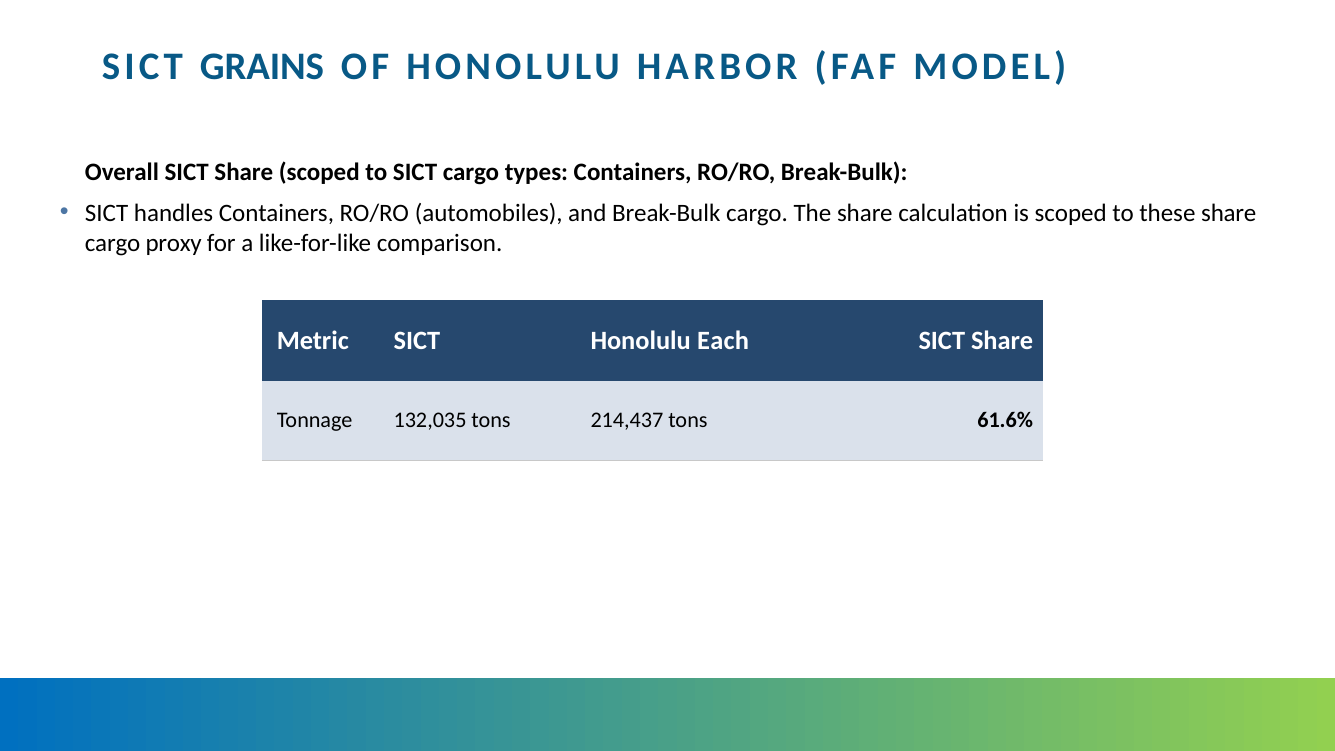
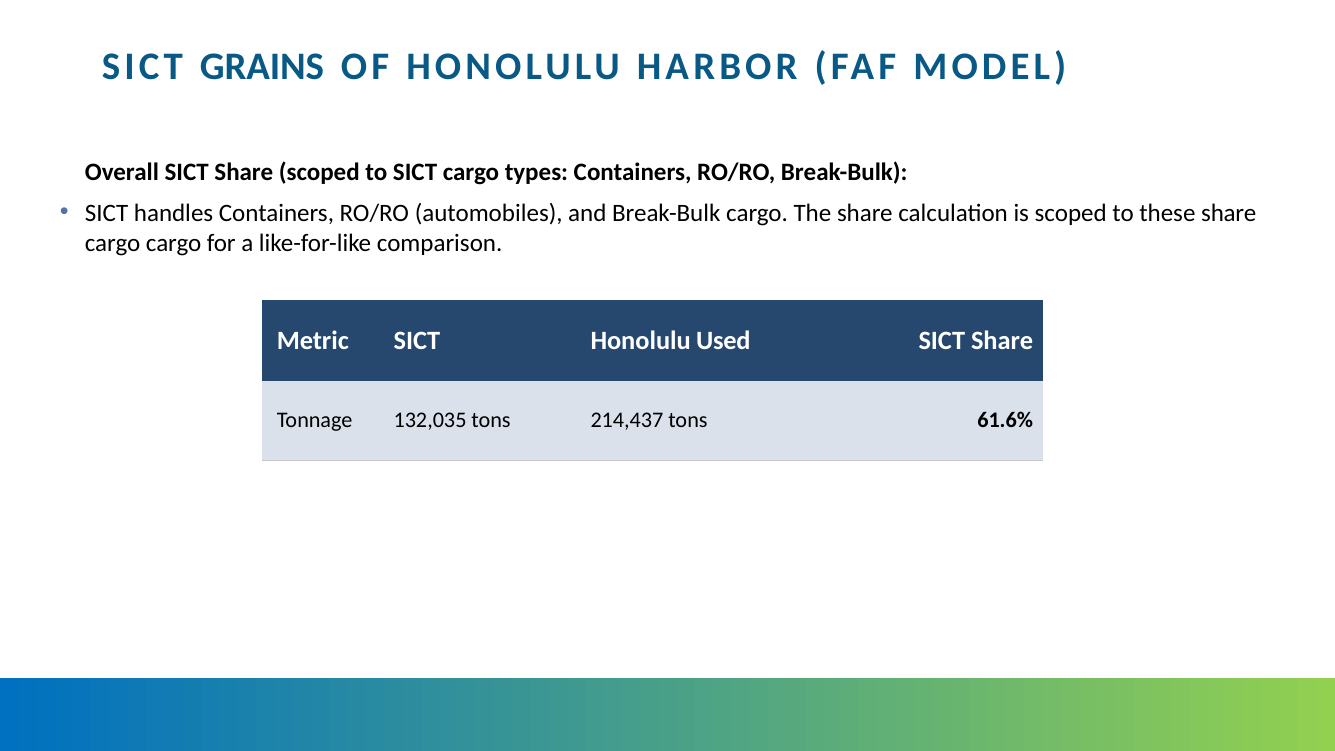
cargo proxy: proxy -> cargo
Each: Each -> Used
